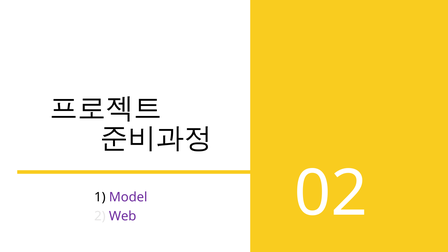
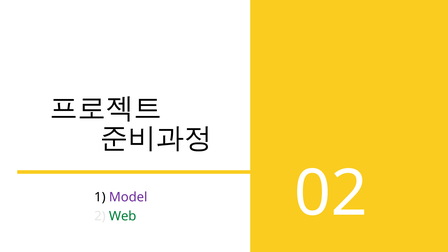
Web colour: purple -> green
